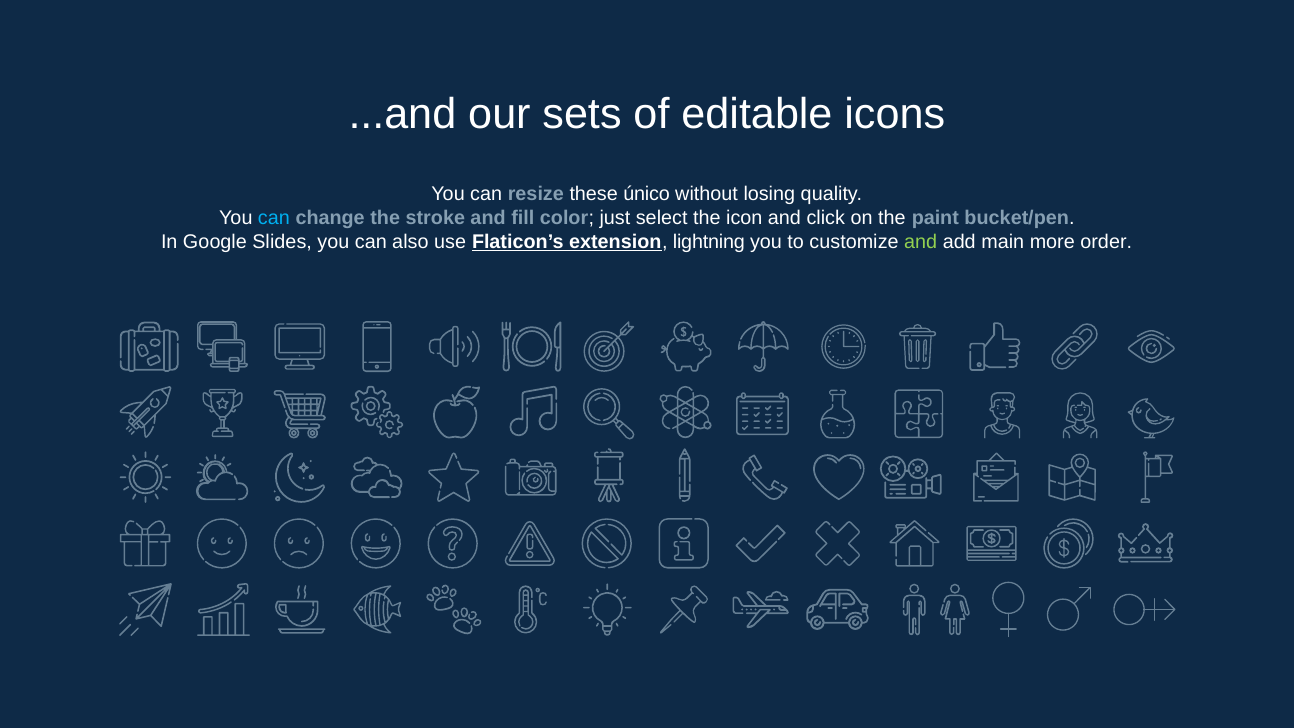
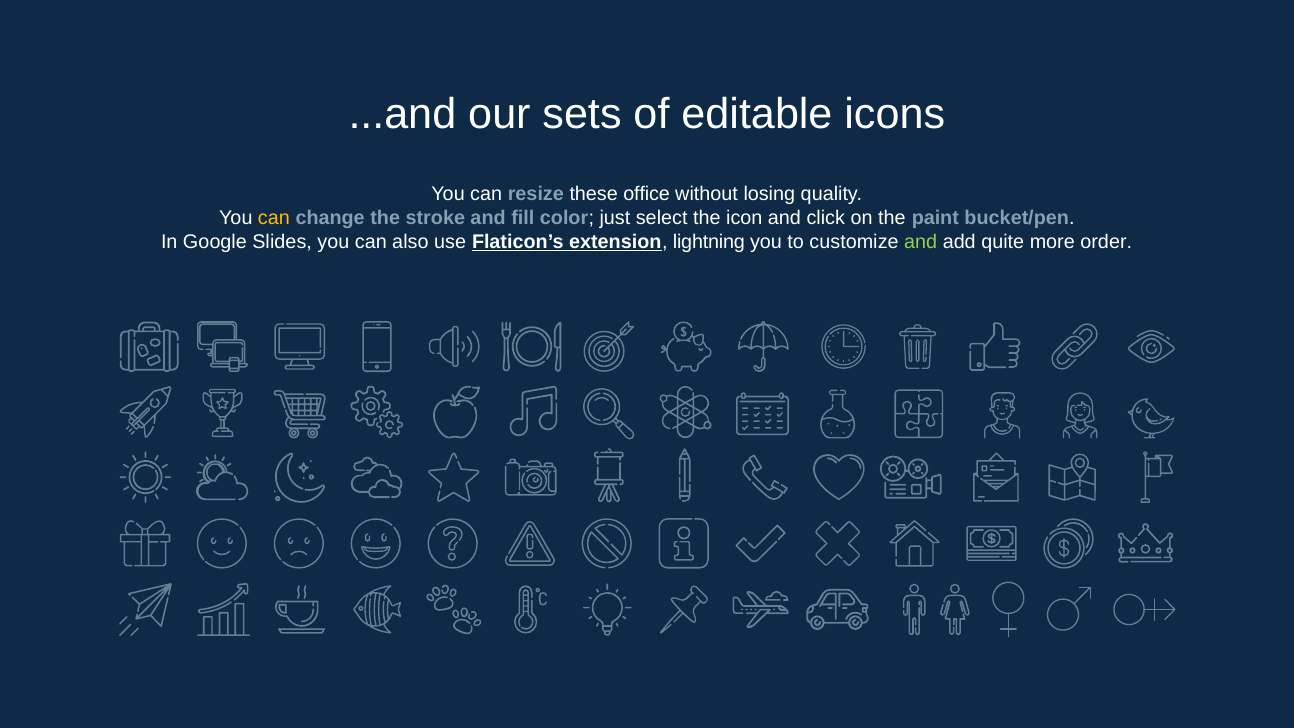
único: único -> office
can at (274, 218) colour: light blue -> yellow
main: main -> quite
